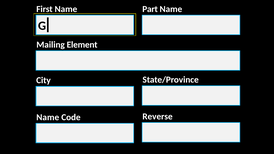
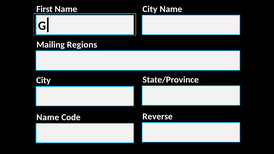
Name Part: Part -> City
Element: Element -> Regions
